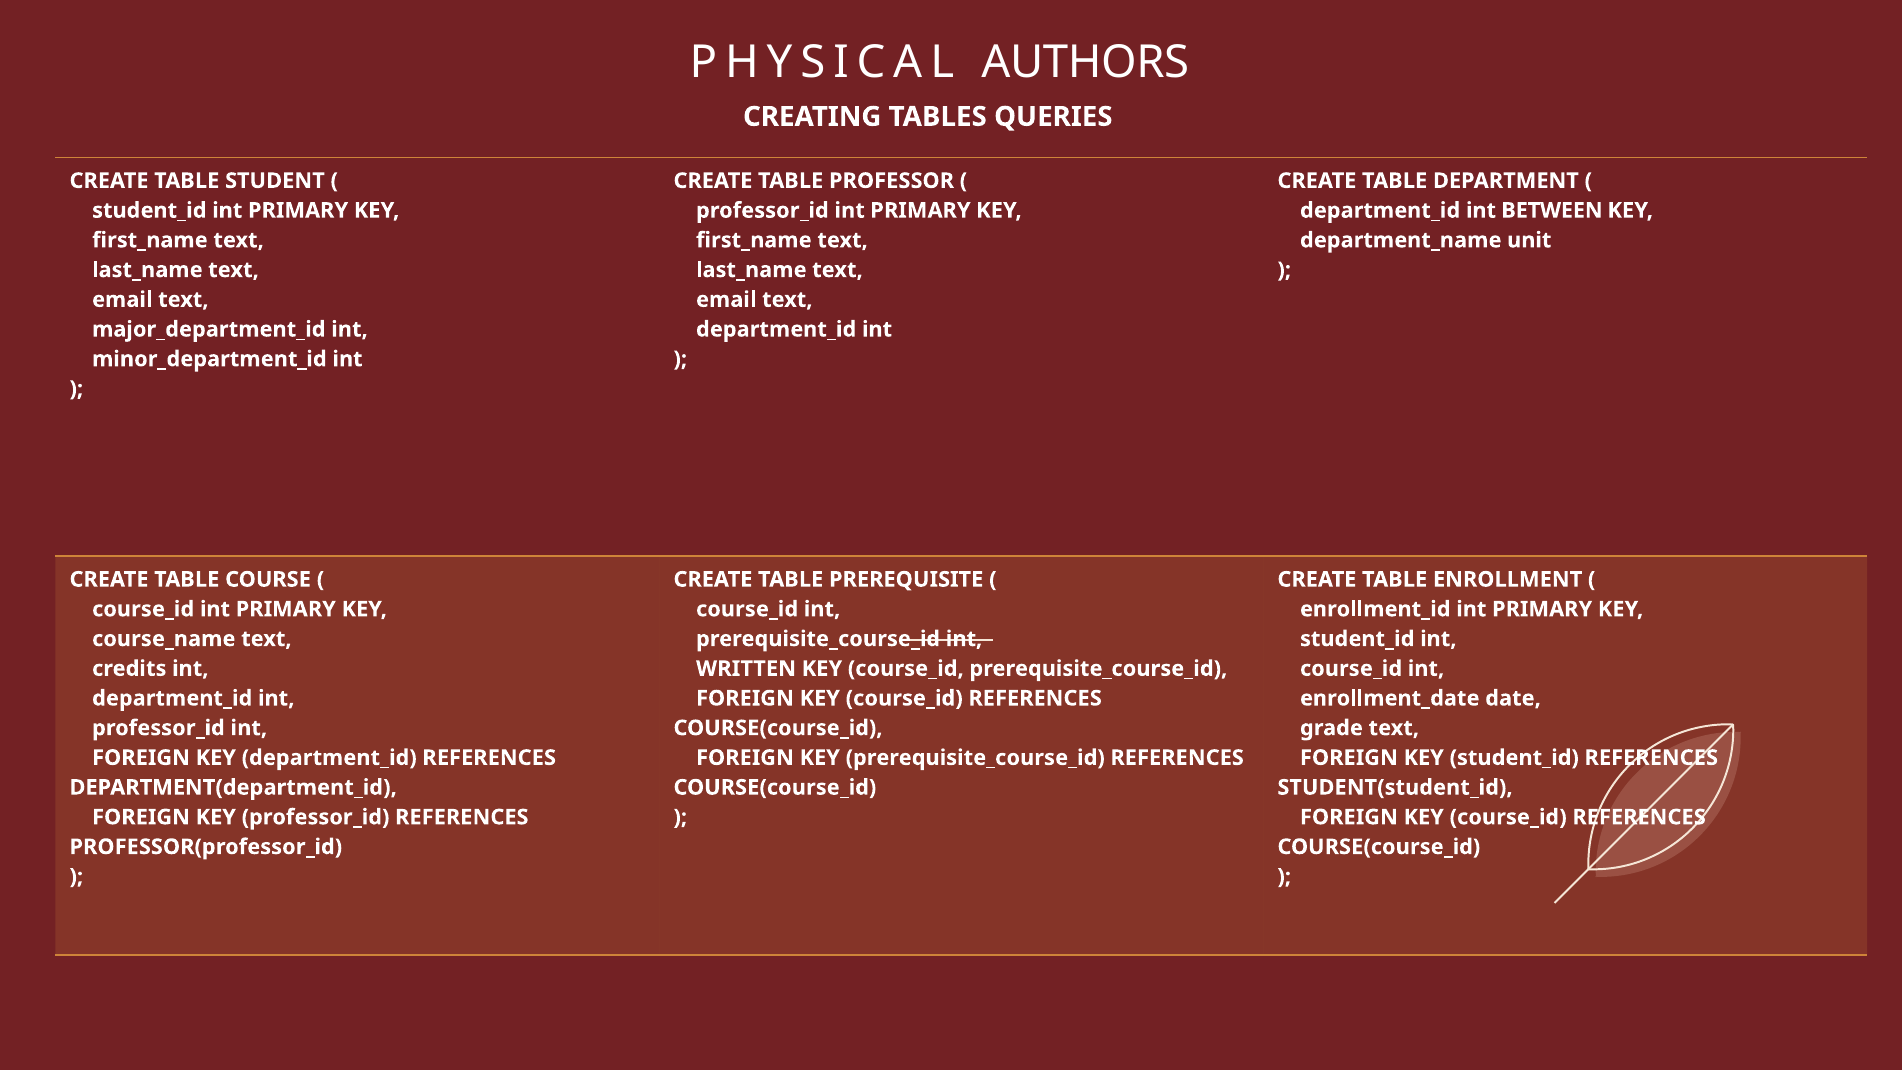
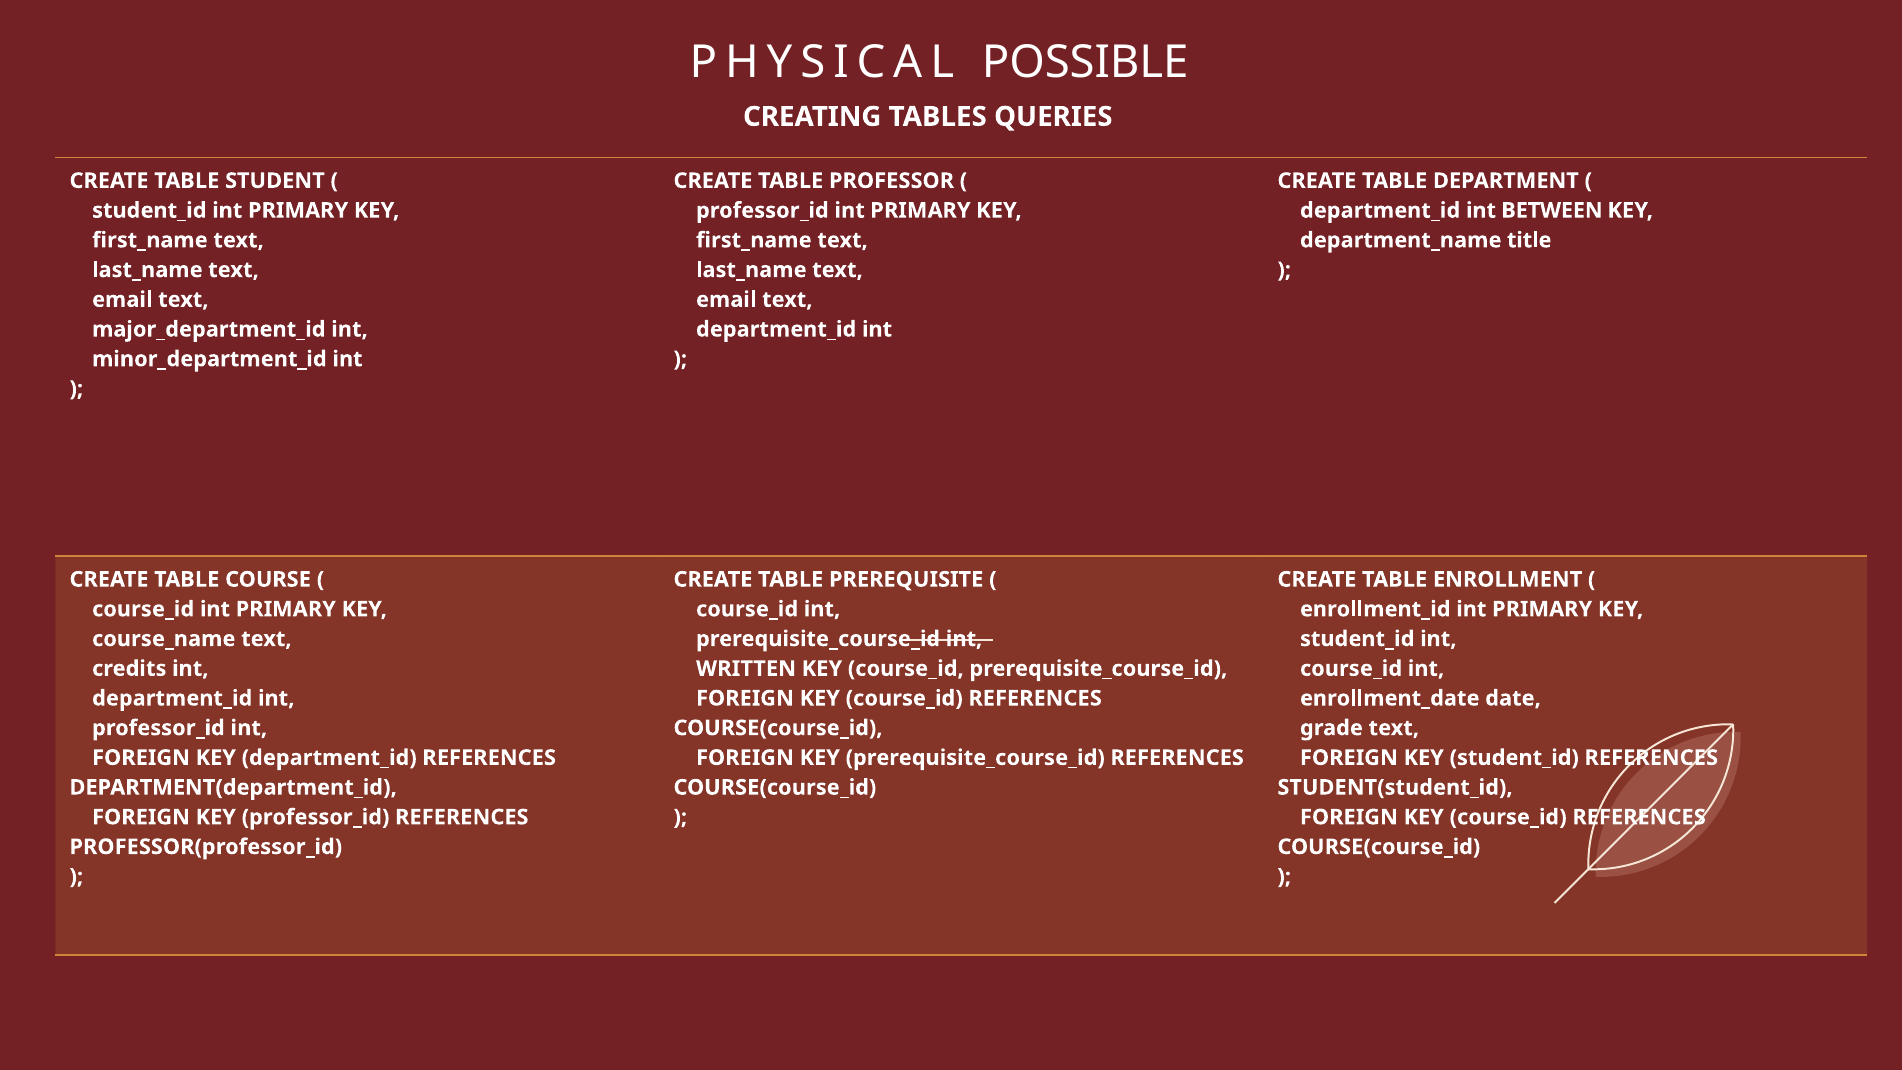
AUTHORS: AUTHORS -> POSSIBLE
unit: unit -> title
